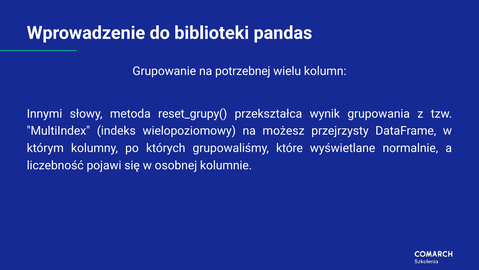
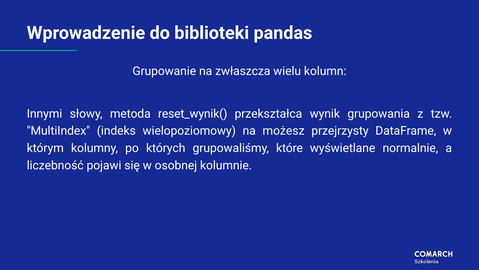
potrzebnej: potrzebnej -> zwłaszcza
reset_grupy(: reset_grupy( -> reset_wynik(
